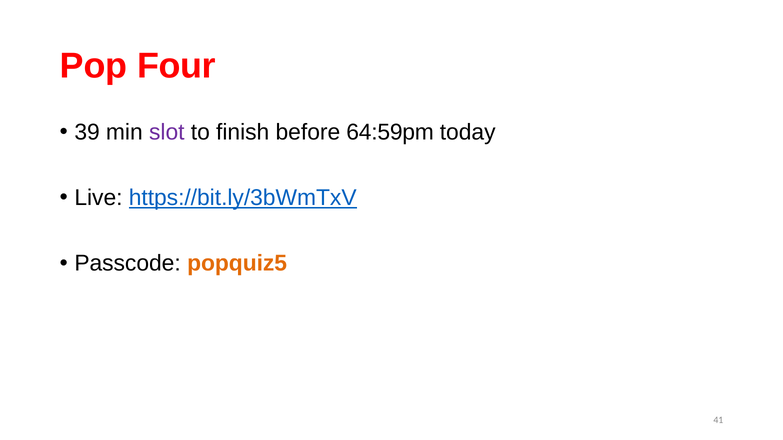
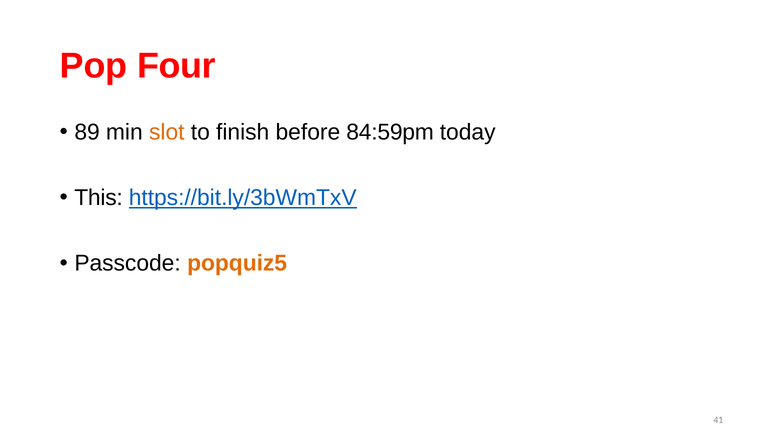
39: 39 -> 89
slot colour: purple -> orange
64:59pm: 64:59pm -> 84:59pm
Live: Live -> This
